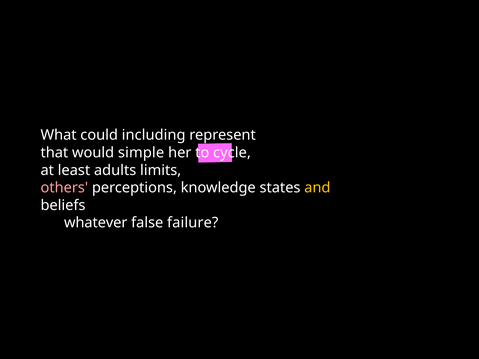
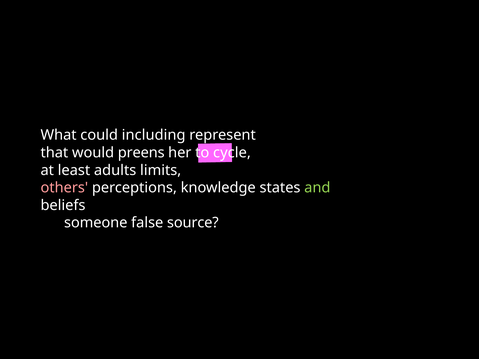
simple: simple -> preens
and colour: yellow -> light green
whatever: whatever -> someone
failure: failure -> source
